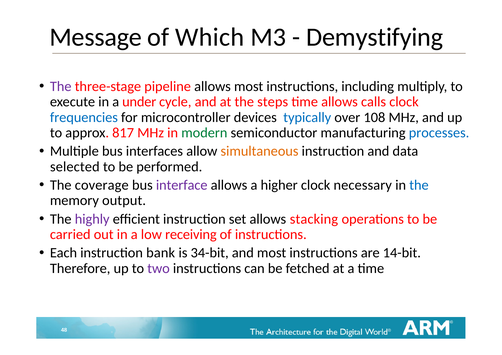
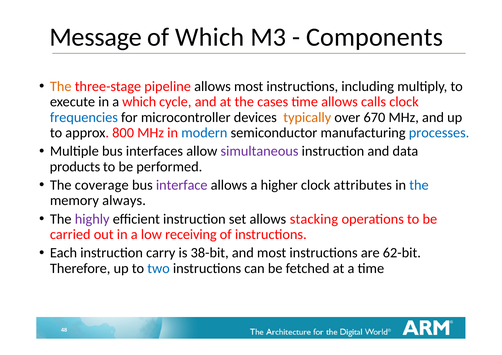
Demystifying: Demystifying -> Components
The at (61, 86) colour: purple -> orange
a under: under -> which
steps: steps -> cases
typically colour: blue -> orange
108: 108 -> 670
817: 817 -> 800
modern colour: green -> blue
simultaneous colour: orange -> purple
selected: selected -> products
necessary: necessary -> attributes
output: output -> always
bank: bank -> carry
34-bit: 34-bit -> 38-bit
14-bit: 14-bit -> 62-bit
two colour: purple -> blue
